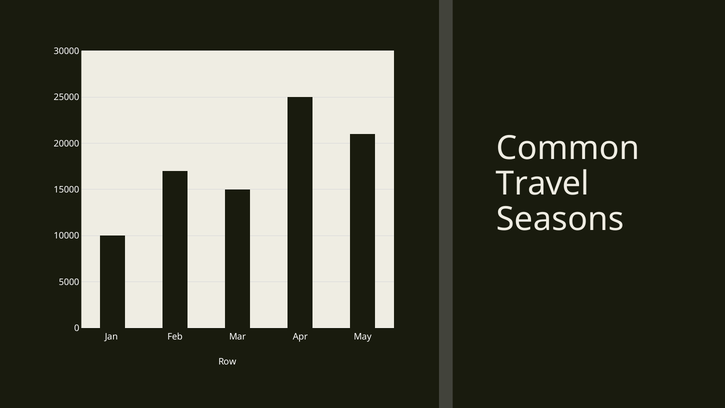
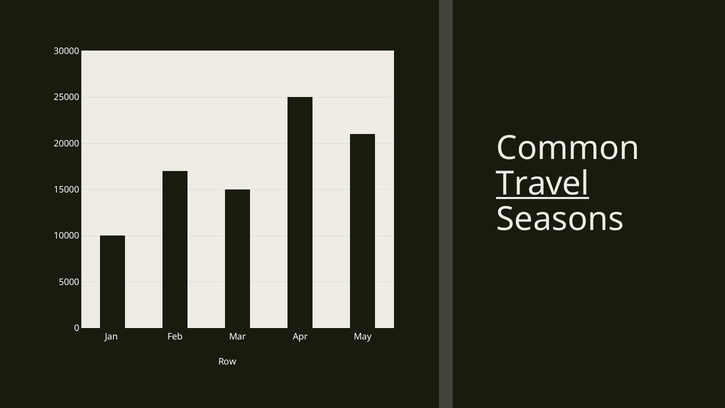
Travel underline: none -> present
